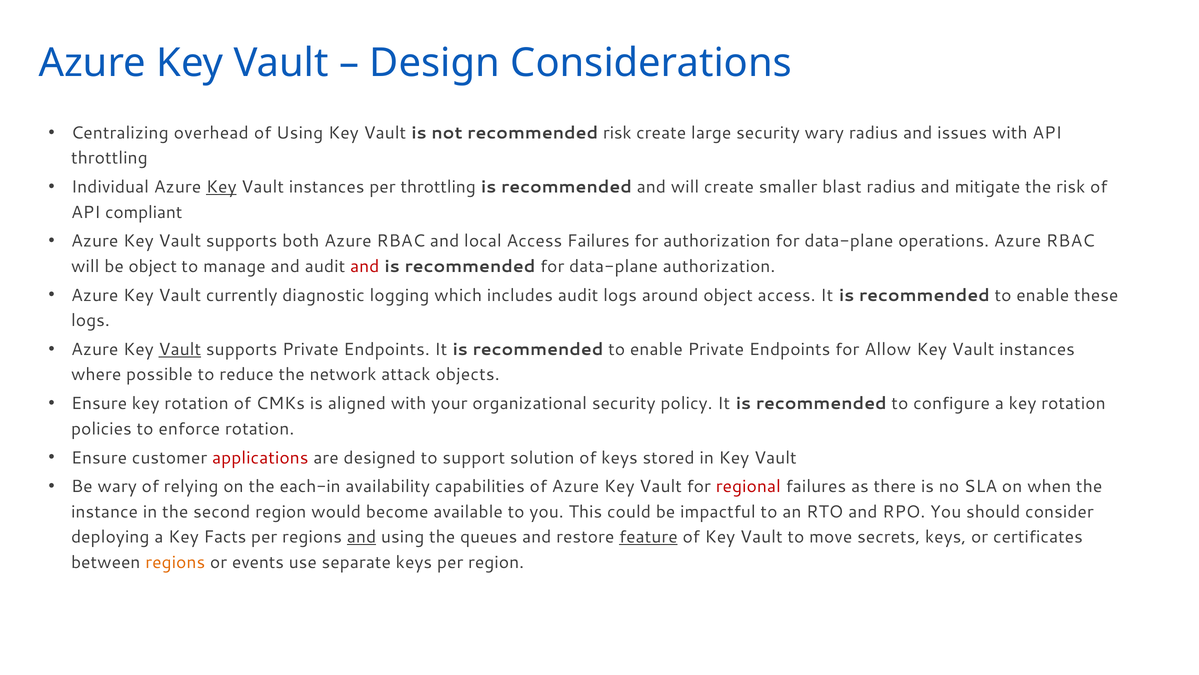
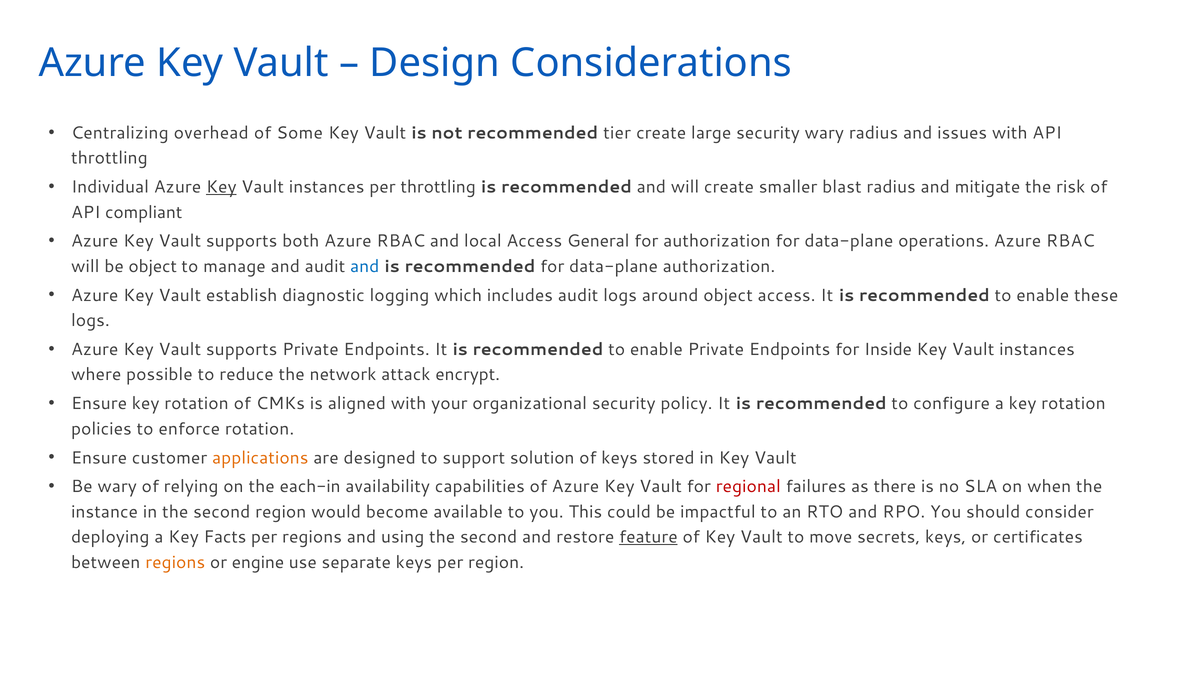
of Using: Using -> Some
recommended risk: risk -> tier
Access Failures: Failures -> General
and at (365, 266) colour: red -> blue
currently: currently -> establish
Vault at (180, 349) underline: present -> none
Allow: Allow -> Inside
objects: objects -> encrypt
applications colour: red -> orange
and at (361, 537) underline: present -> none
using the queues: queues -> second
events: events -> engine
